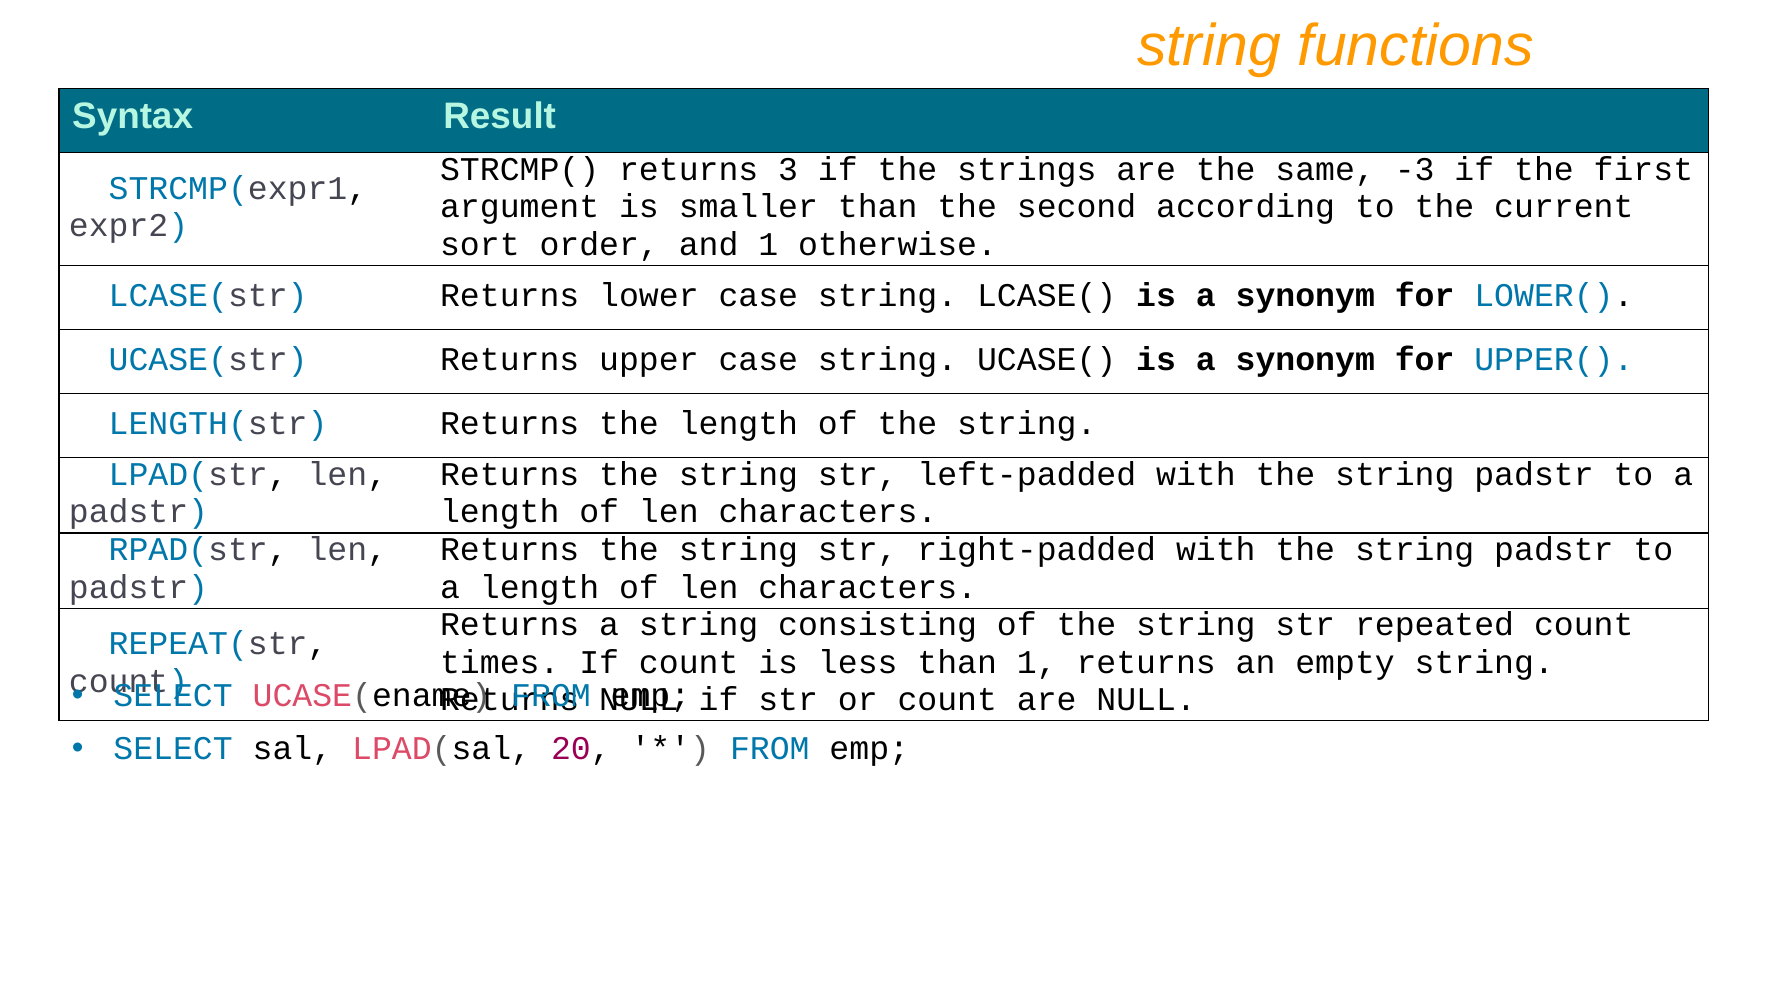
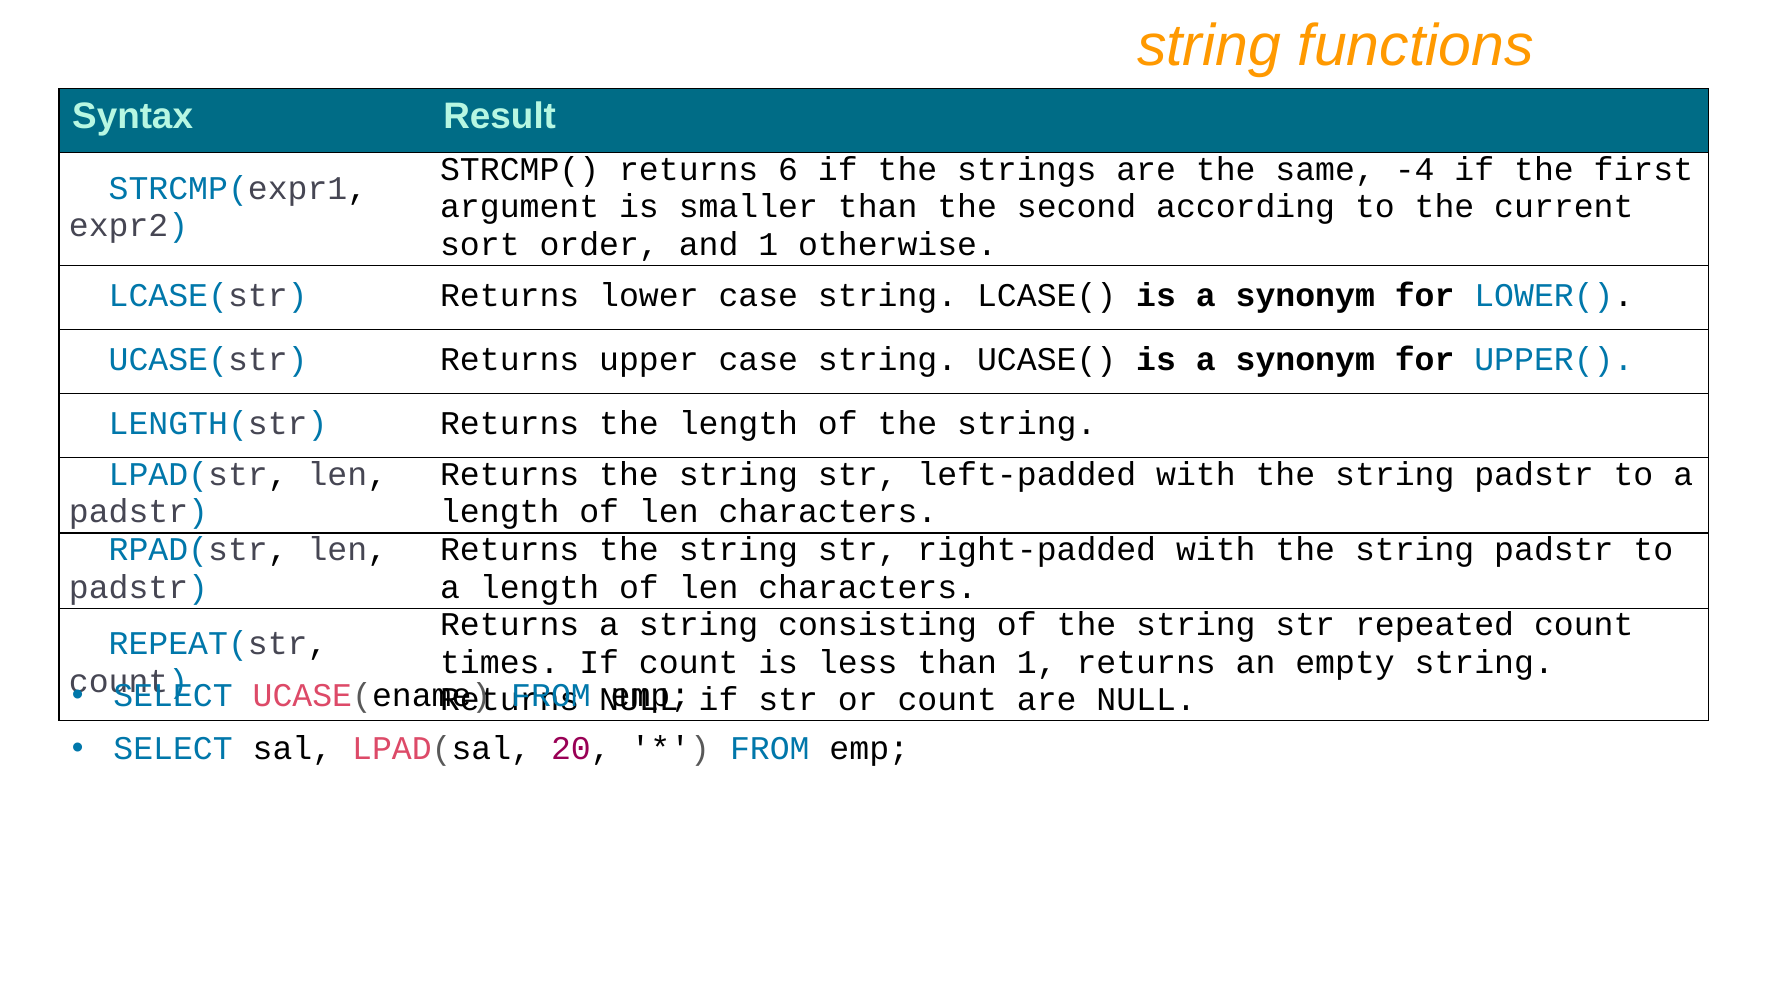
3: 3 -> 6
-3: -3 -> -4
